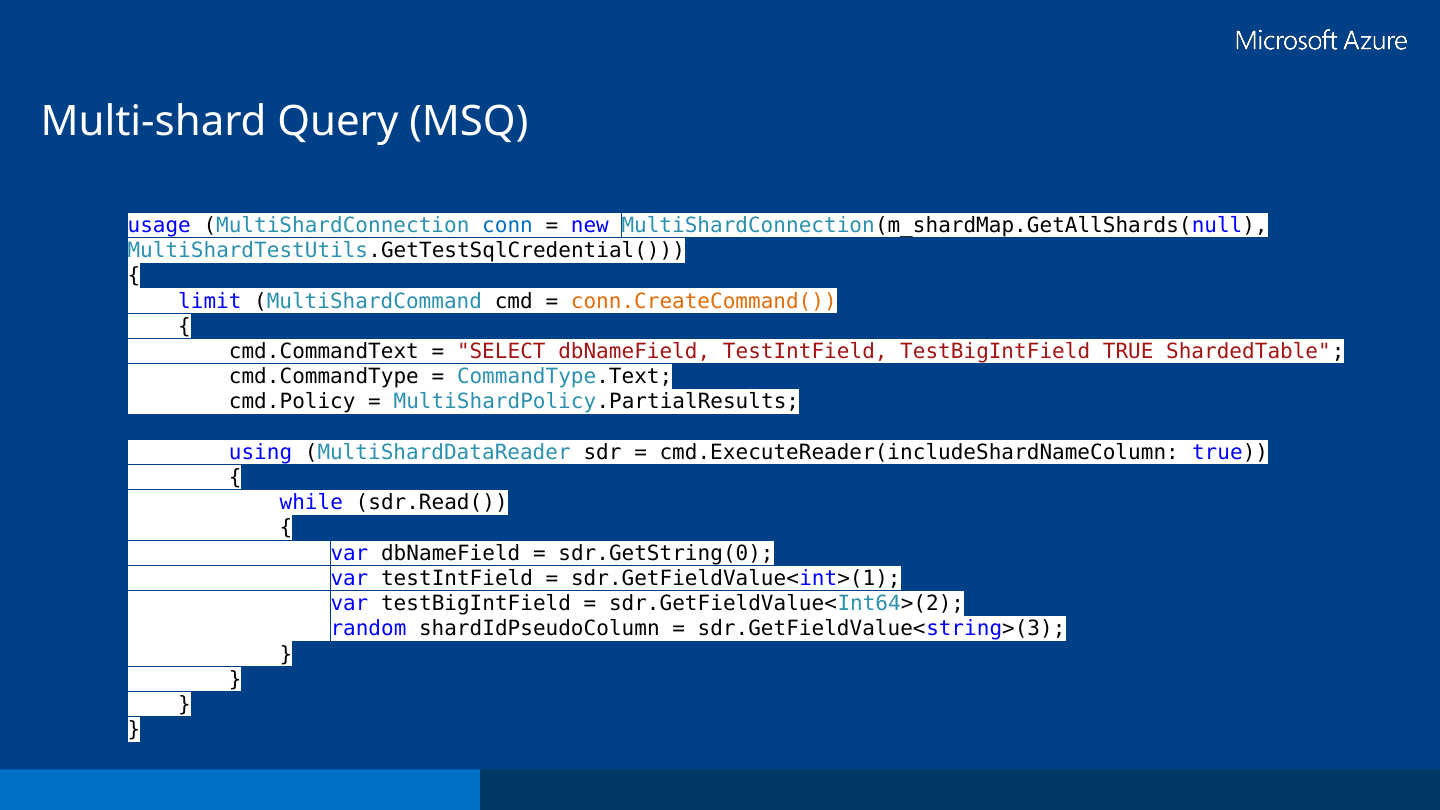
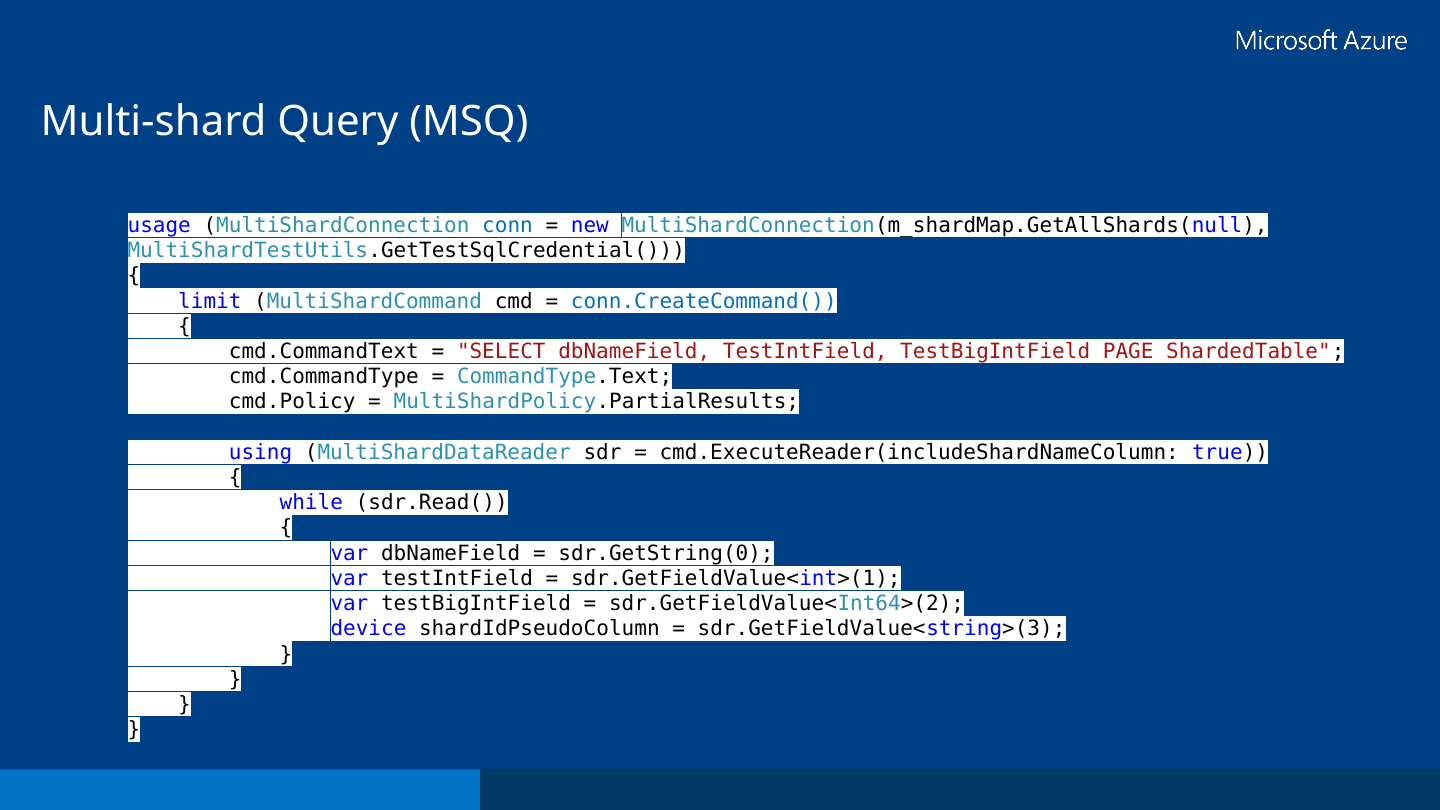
conn.CreateCommand( colour: orange -> blue
TestBigIntField TRUE: TRUE -> PAGE
random: random -> device
